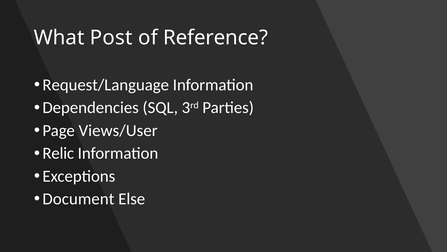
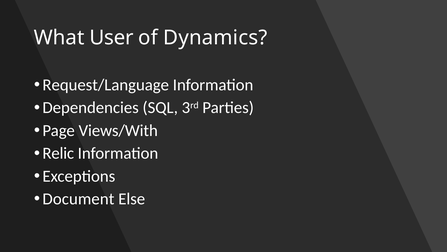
Post: Post -> User
Reference: Reference -> Dynamics
Views/User: Views/User -> Views/With
